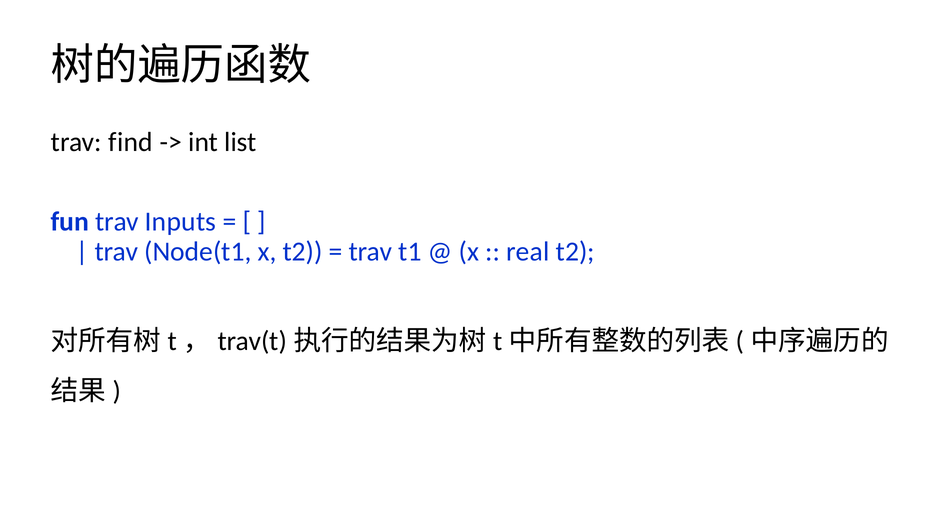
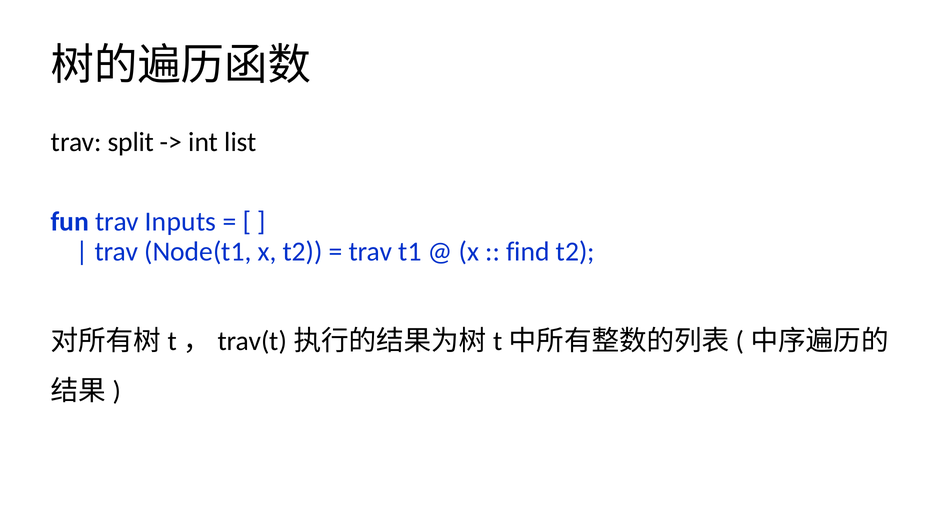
find: find -> split
real: real -> find
